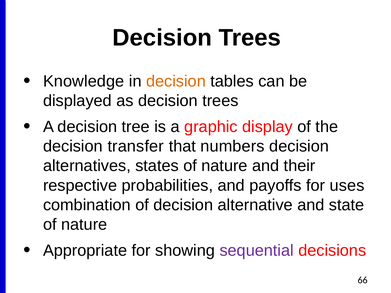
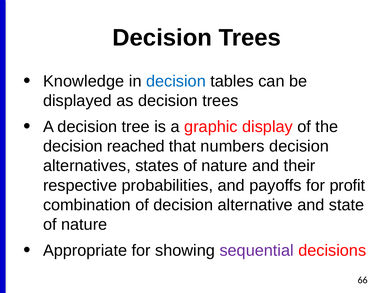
decision at (176, 81) colour: orange -> blue
transfer: transfer -> reached
uses: uses -> profit
